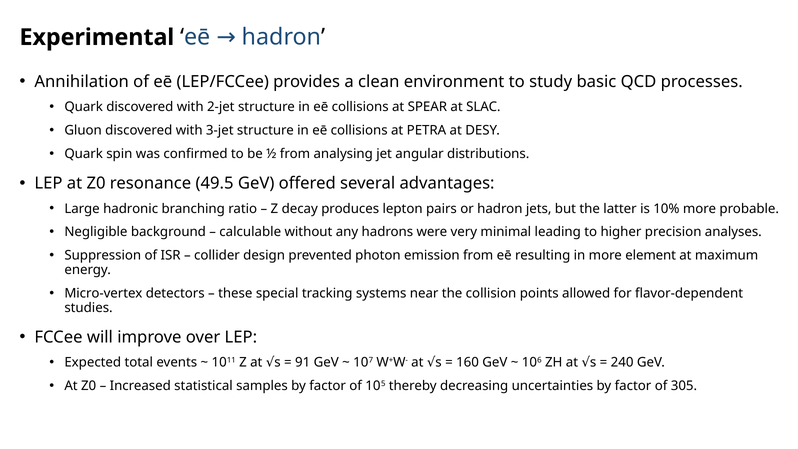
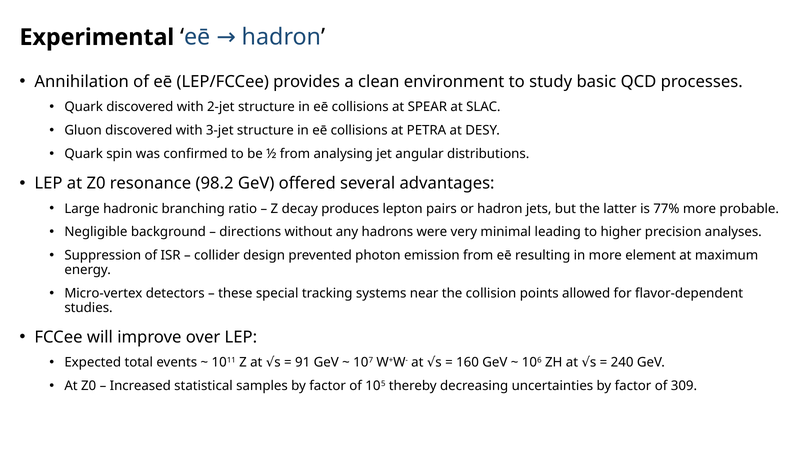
49.5: 49.5 -> 98.2
10%: 10% -> 77%
calculable: calculable -> directions
305: 305 -> 309
